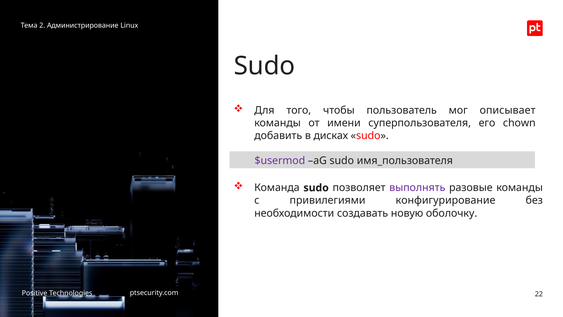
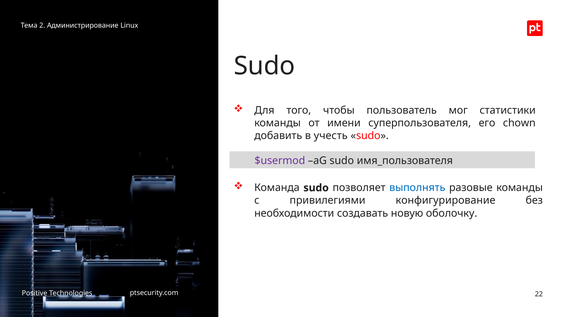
описывает: описывает -> статистики
дисках: дисках -> учесть
выполнять colour: purple -> blue
